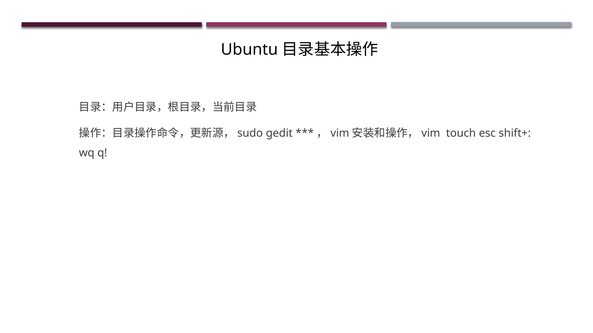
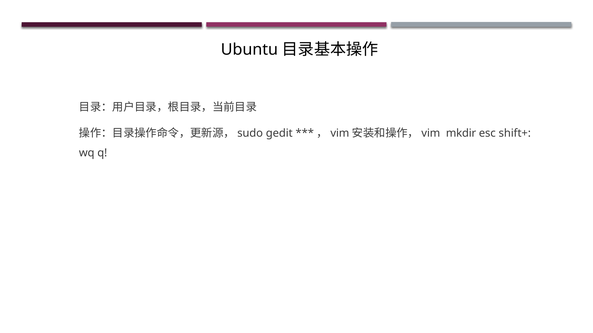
touch: touch -> mkdir
